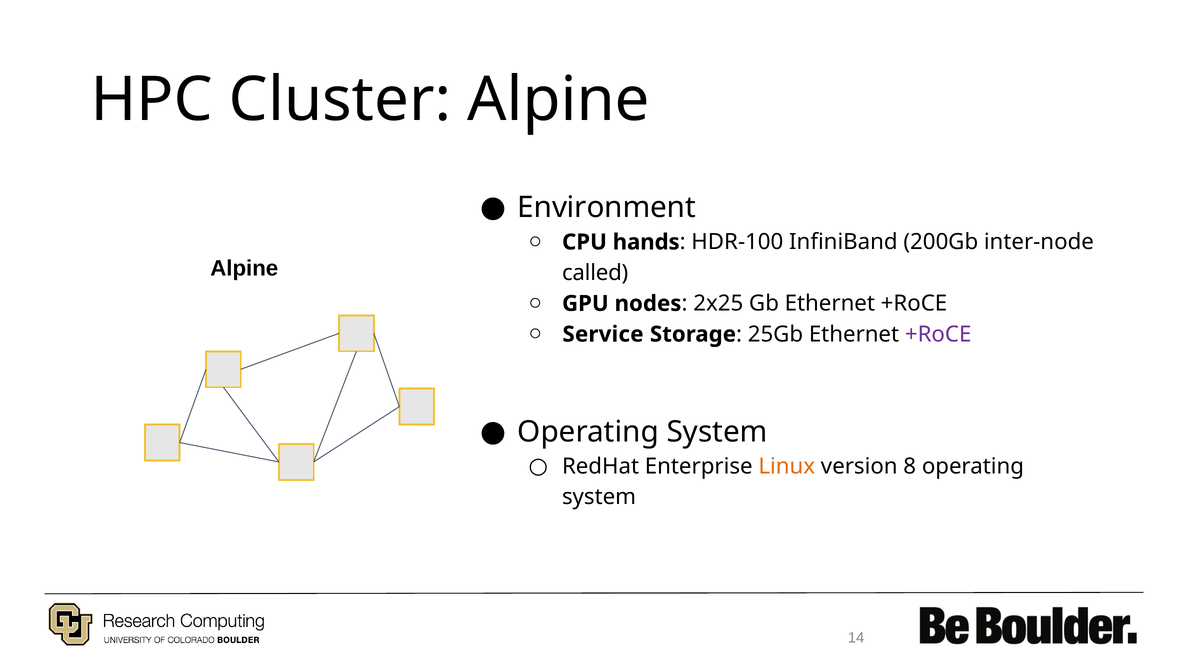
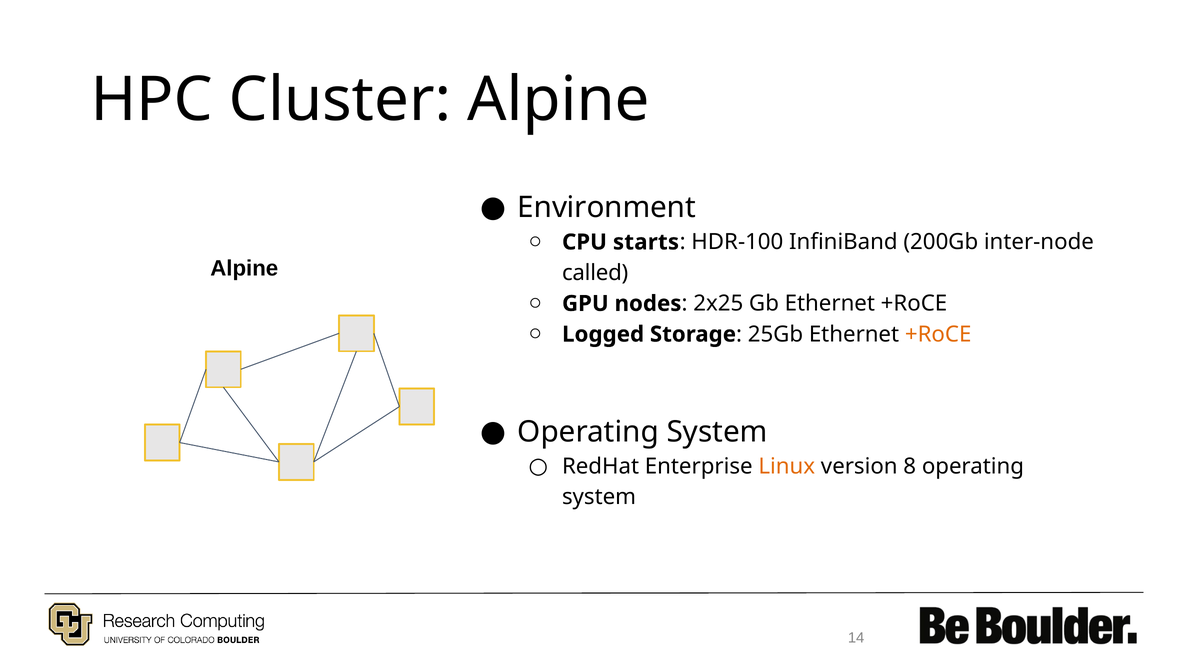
hands: hands -> starts
Service: Service -> Logged
+RoCE at (938, 334) colour: purple -> orange
